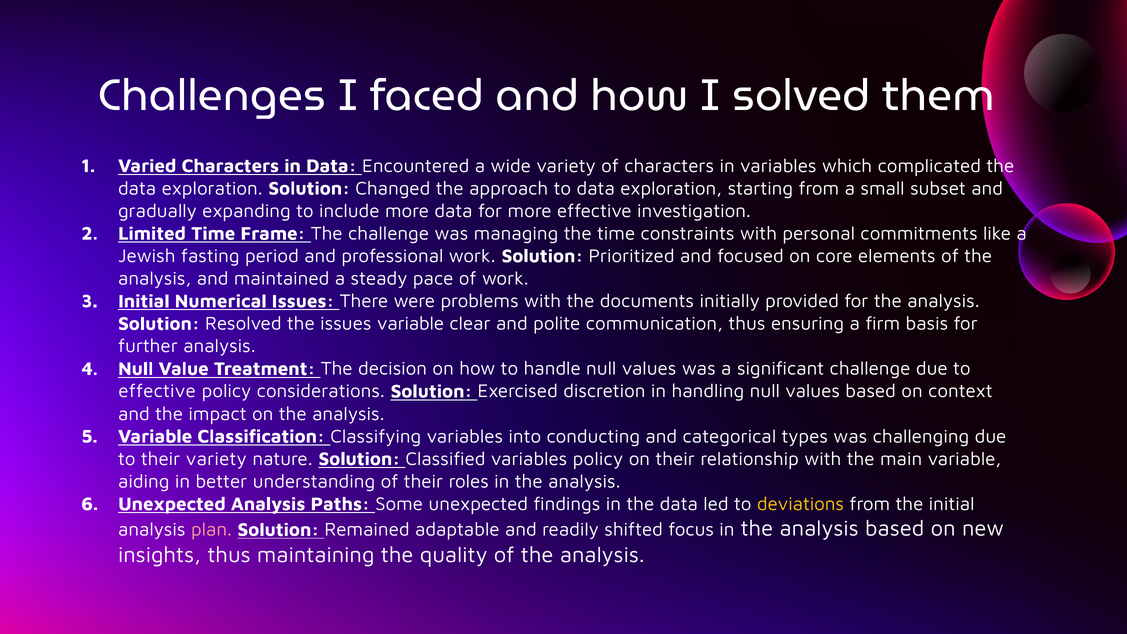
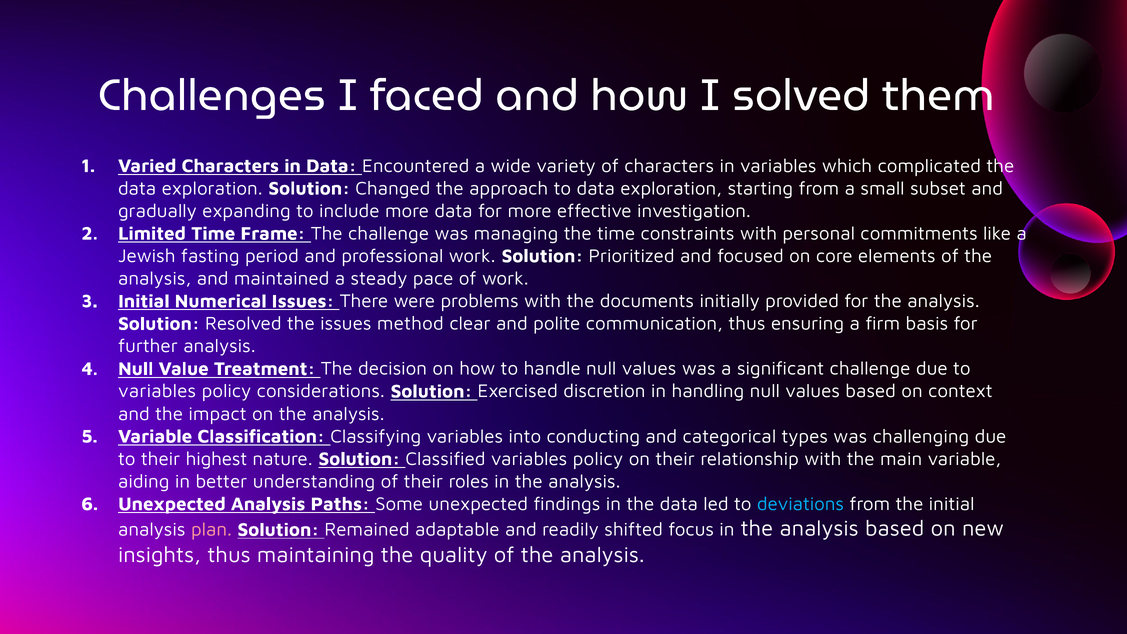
issues variable: variable -> method
effective at (157, 391): effective -> variables
their variety: variety -> highest
deviations colour: yellow -> light blue
